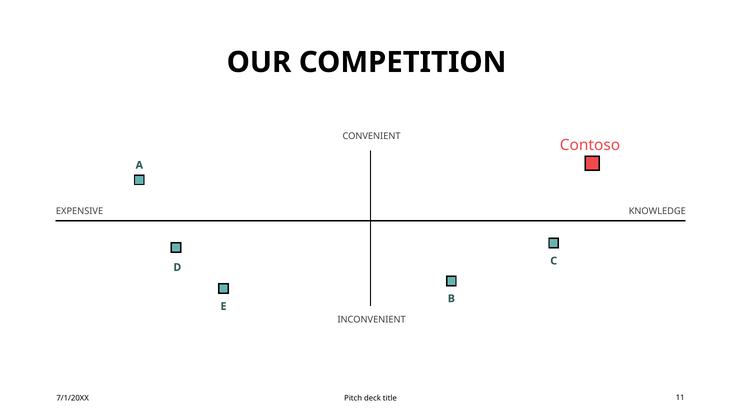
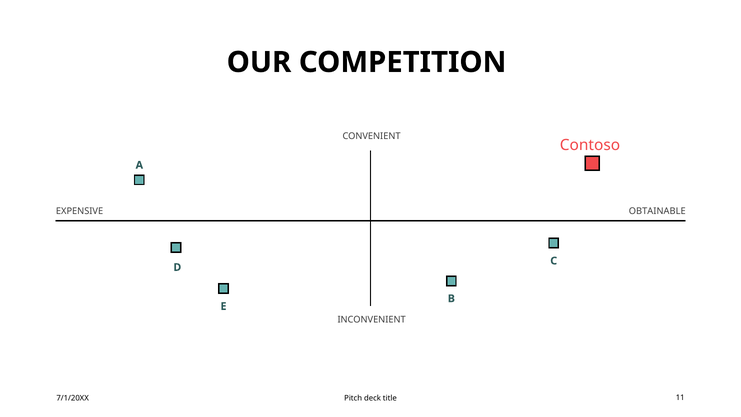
KNOWLEDGE: KNOWLEDGE -> OBTAINABLE
